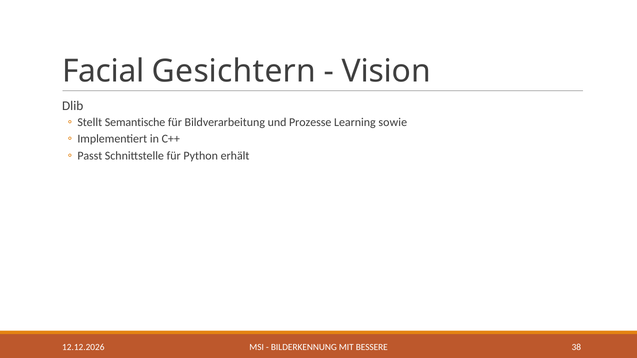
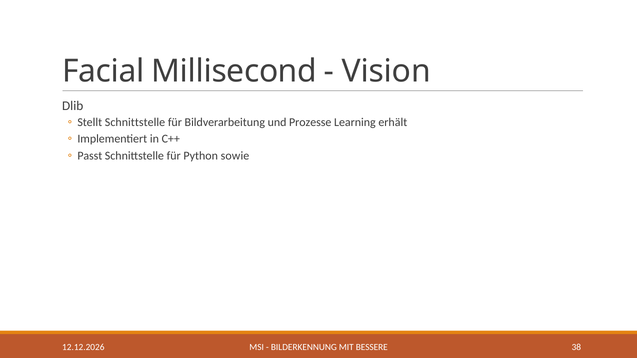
Gesichtern: Gesichtern -> Millisecond
Stellt Semantische: Semantische -> Schnittstelle
sowie: sowie -> erhält
erhält: erhält -> sowie
